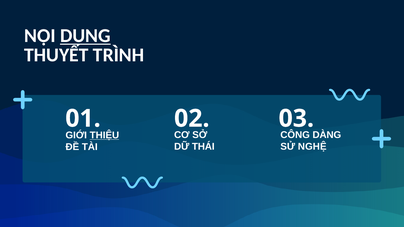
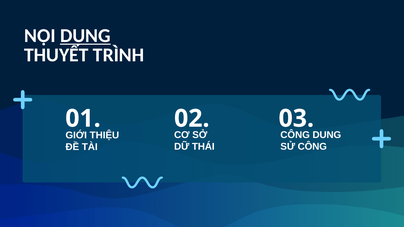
DÀNG at (327, 135): DÀNG -> DUNG
THIỆU underline: present -> none
SỬ NGHỆ: NGHỆ -> CÔNG
